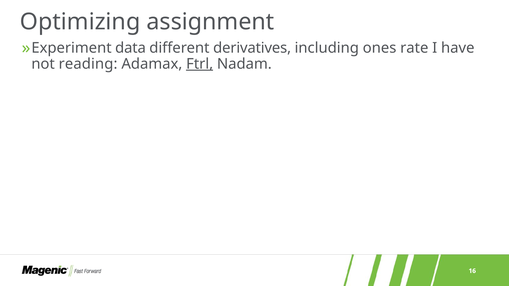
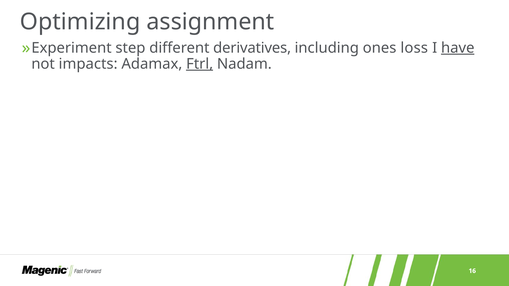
data: data -> step
rate: rate -> loss
have underline: none -> present
reading: reading -> impacts
